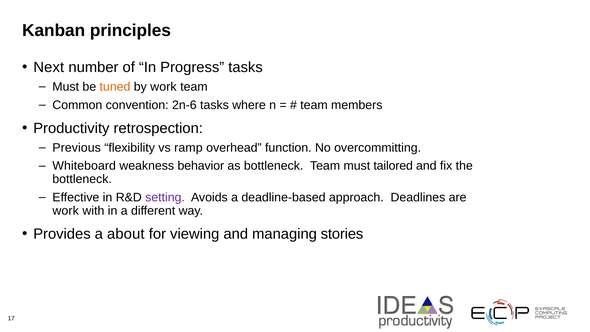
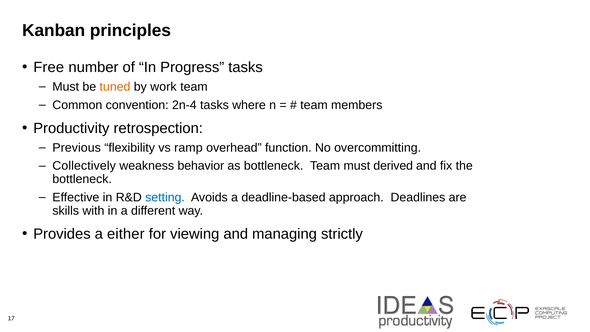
Next: Next -> Free
2n-6: 2n-6 -> 2n-4
Whiteboard: Whiteboard -> Collectively
tailored: tailored -> derived
setting colour: purple -> blue
work at (66, 211): work -> skills
about: about -> either
stories: stories -> strictly
